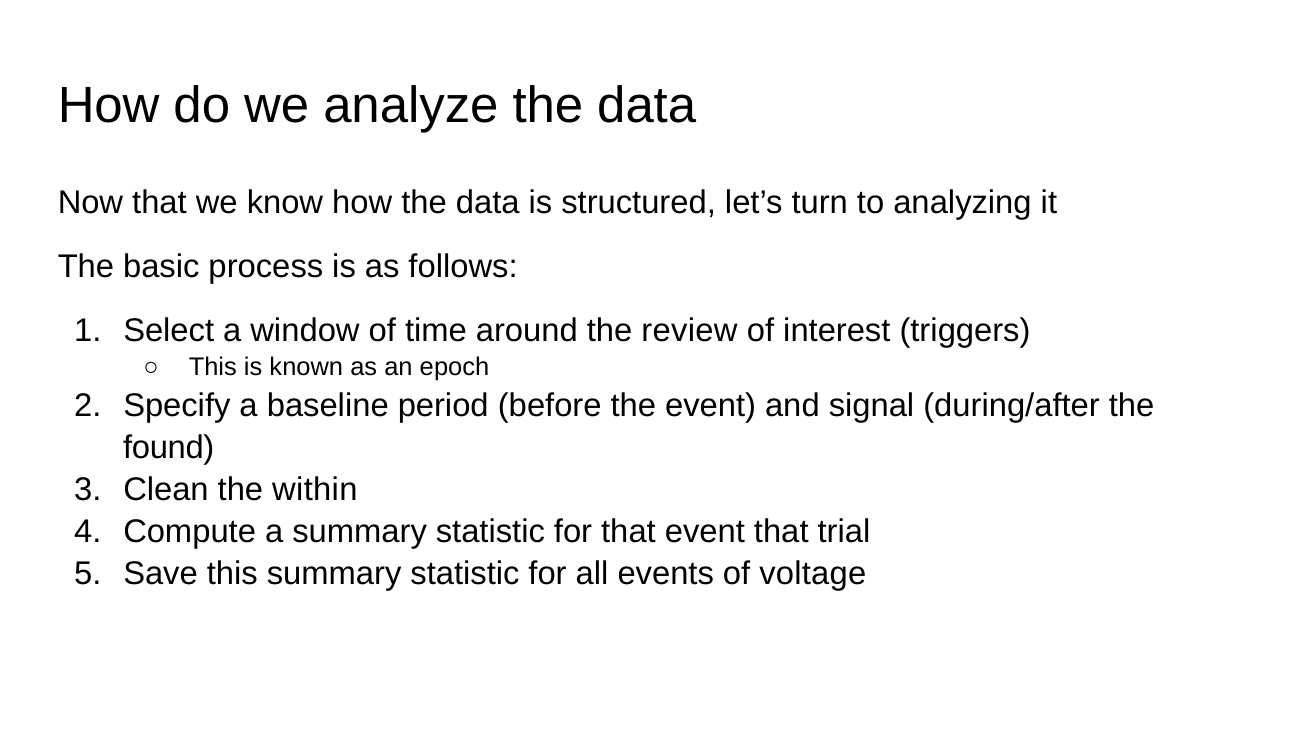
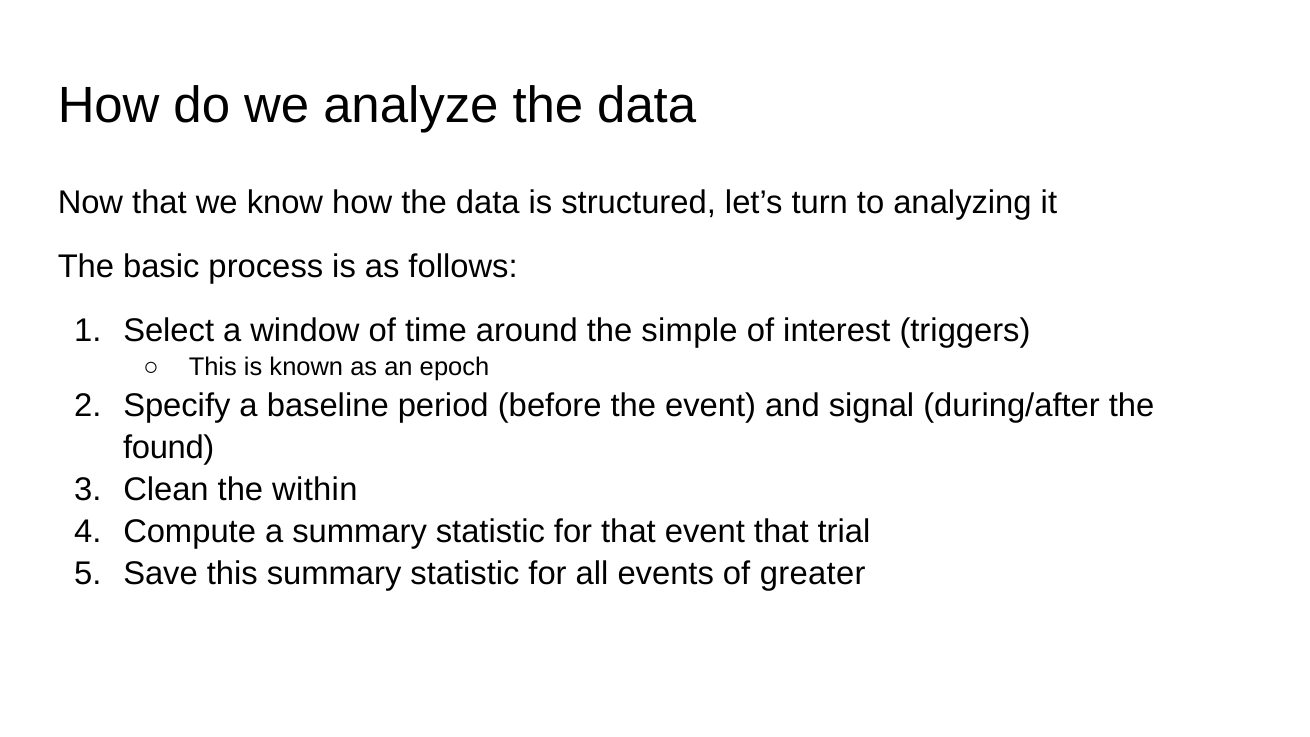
review: review -> simple
voltage: voltage -> greater
